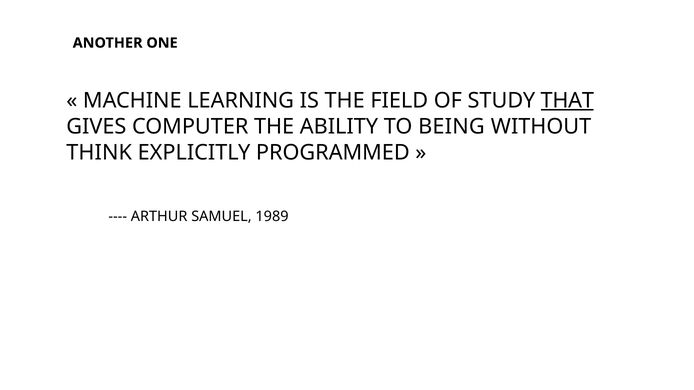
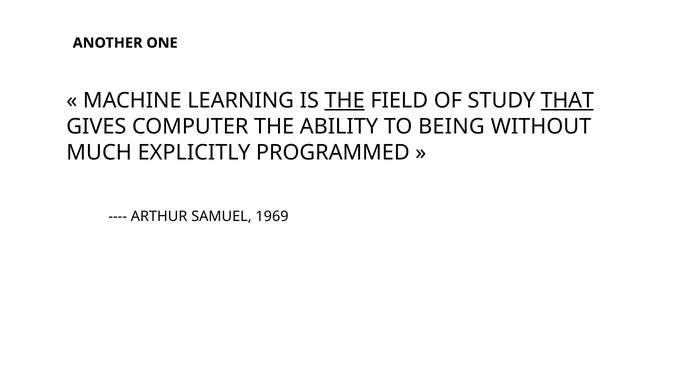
THE at (345, 101) underline: none -> present
THINK: THINK -> MUCH
1989: 1989 -> 1969
